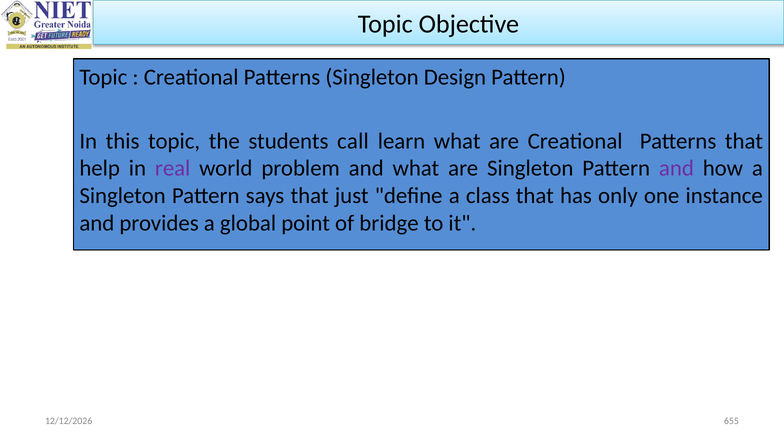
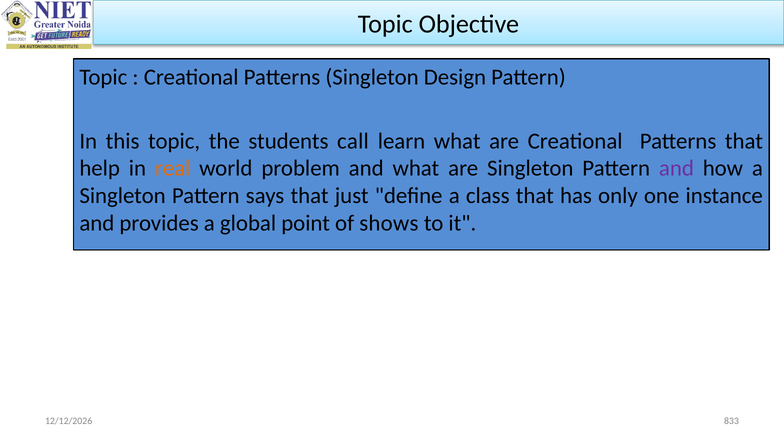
real colour: purple -> orange
bridge: bridge -> shows
655: 655 -> 833
